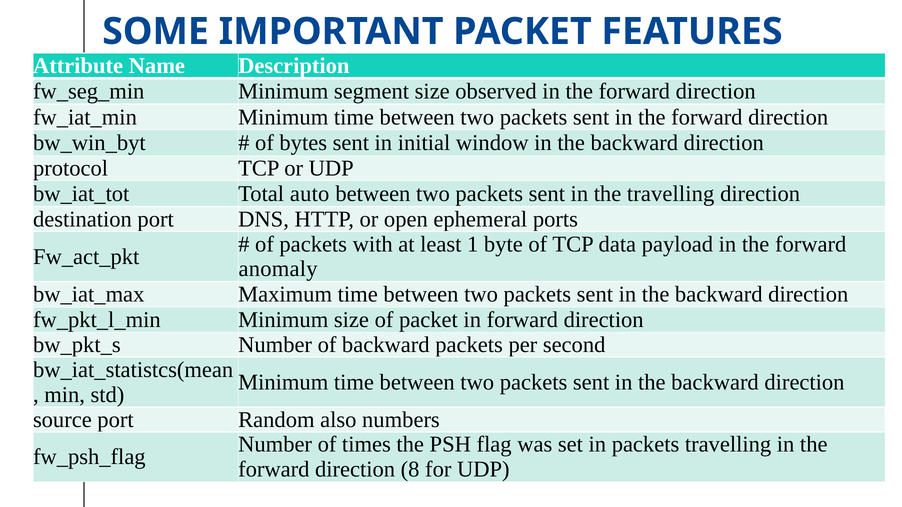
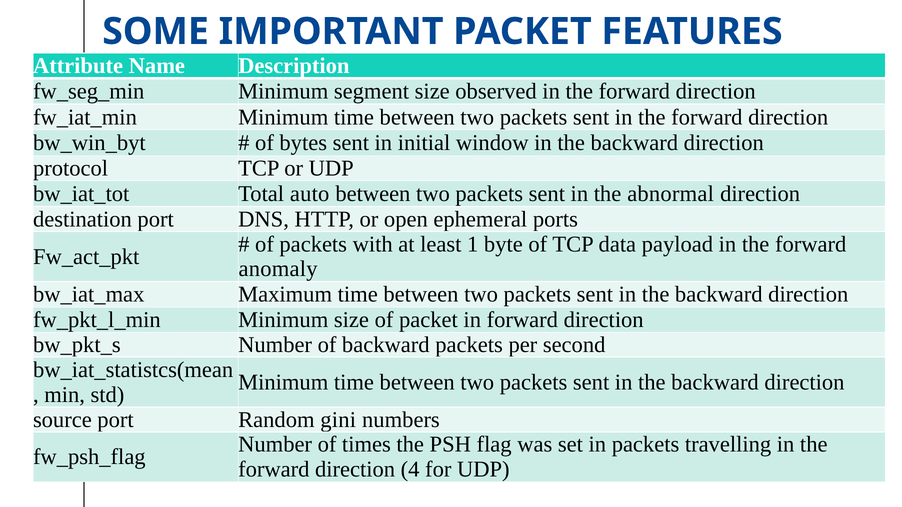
the travelling: travelling -> abnormal
also: also -> gini
8: 8 -> 4
